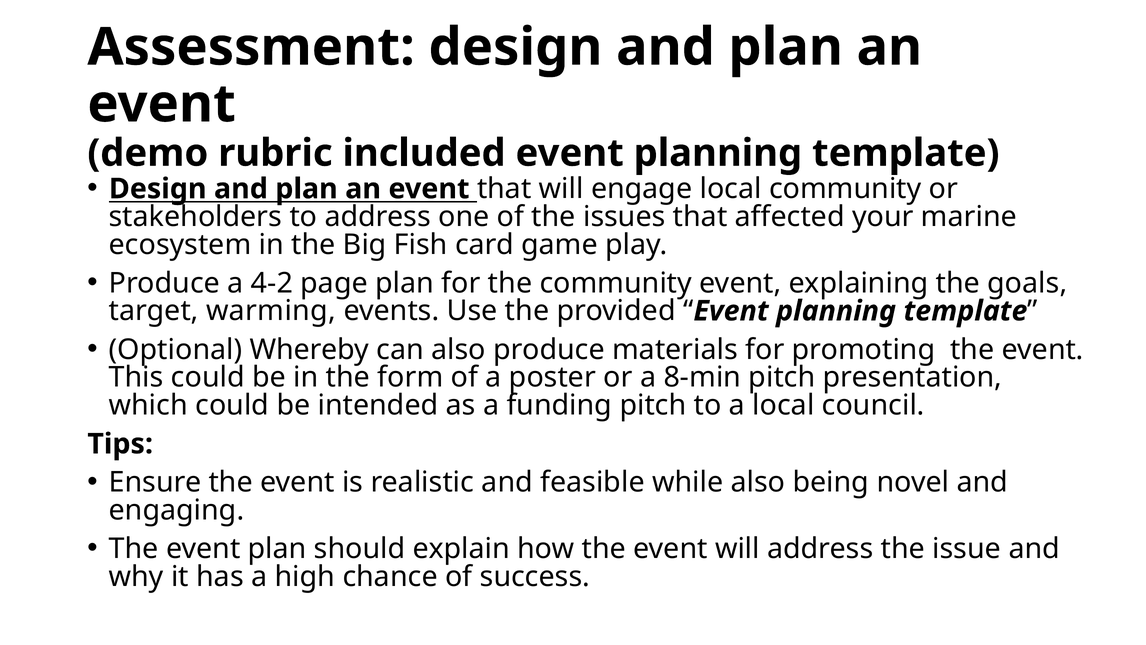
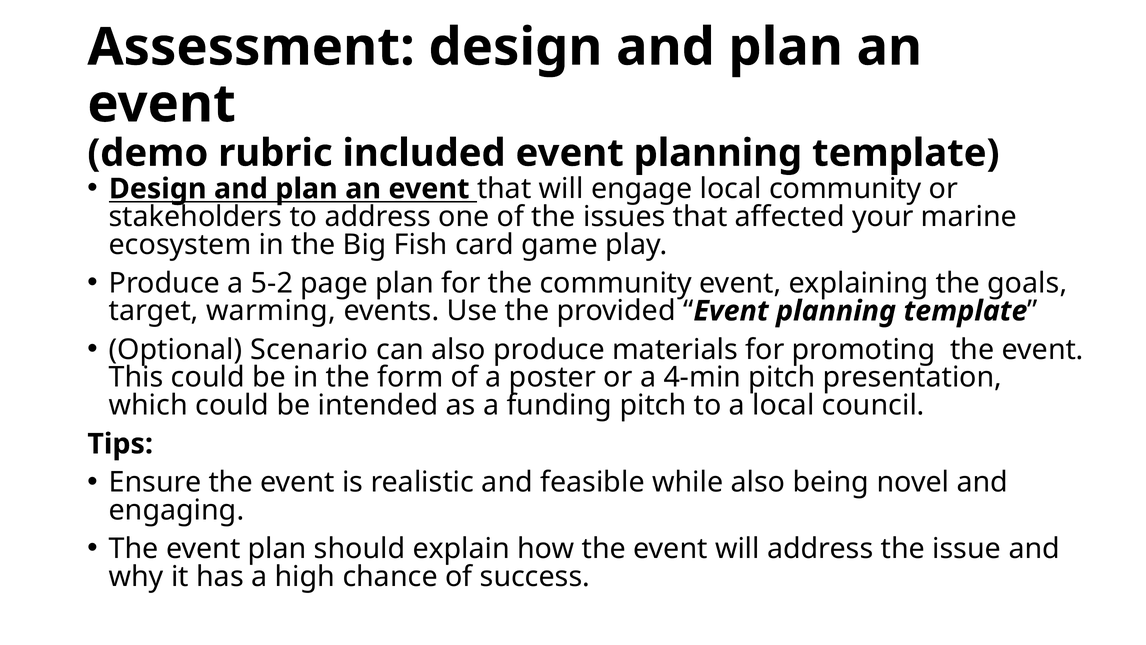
4-2: 4-2 -> 5-2
Whereby: Whereby -> Scenario
8-min: 8-min -> 4-min
